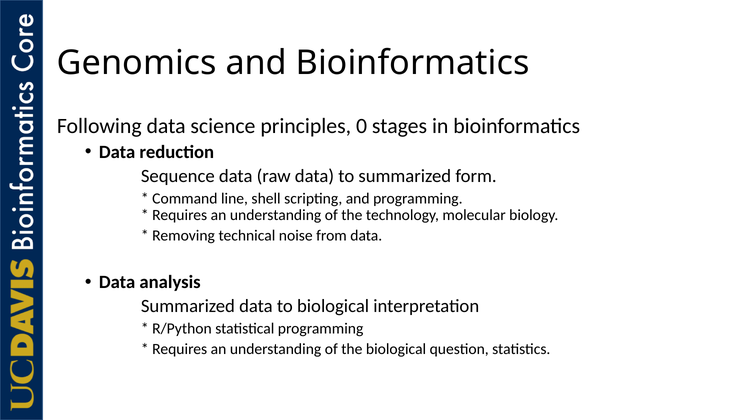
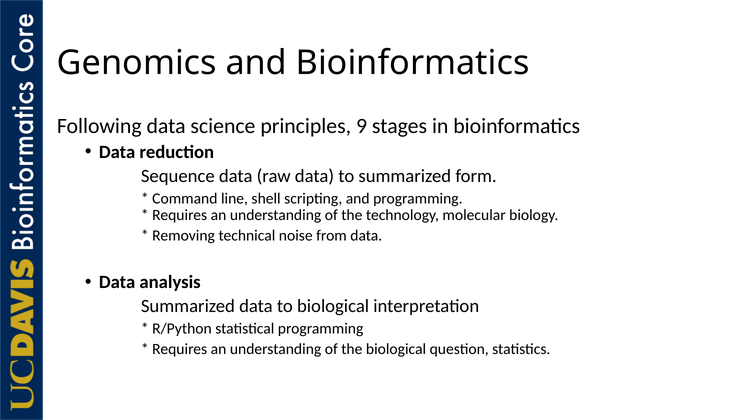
0: 0 -> 9
